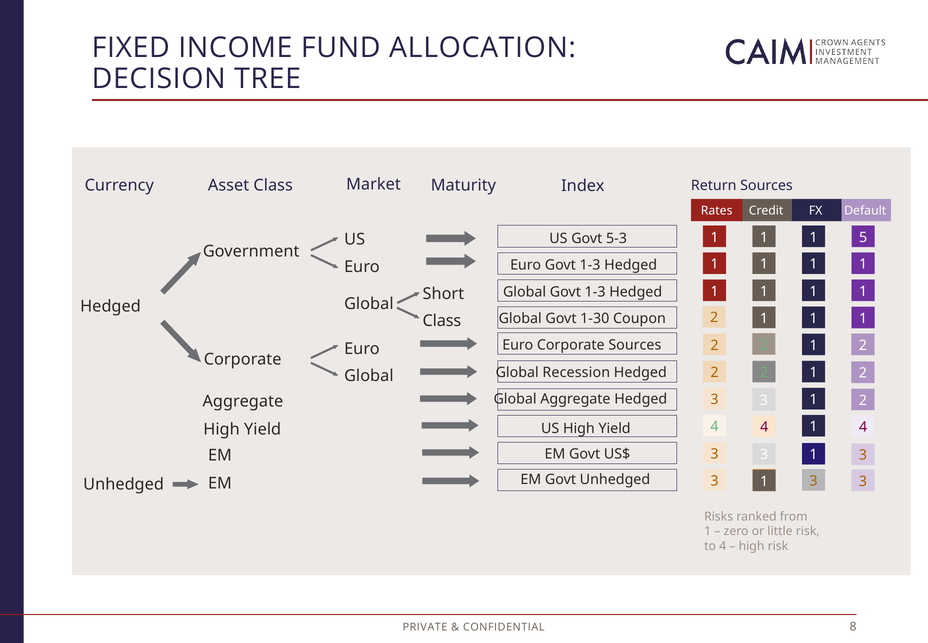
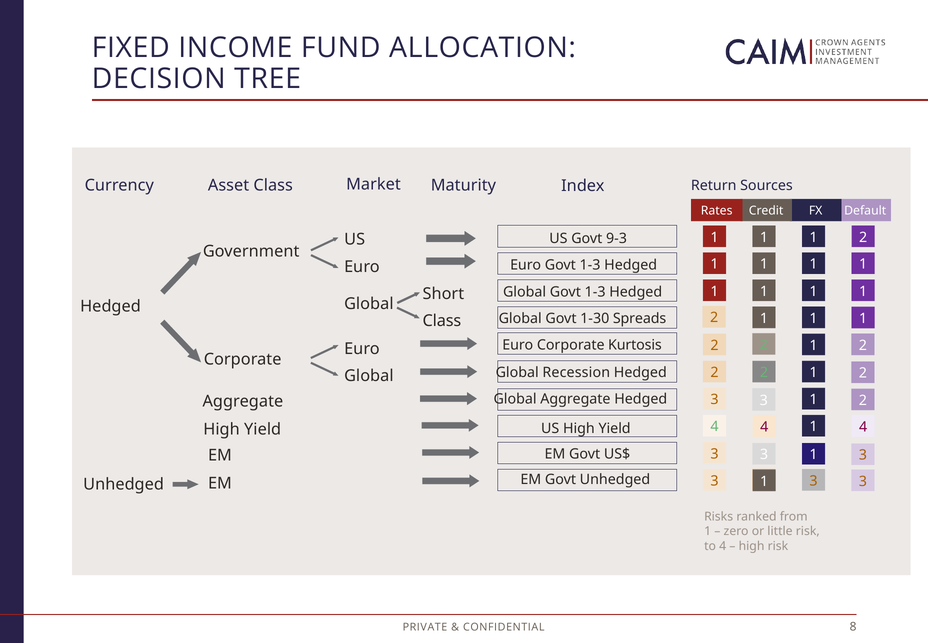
5 at (863, 237): 5 -> 2
5-3: 5-3 -> 9-3
Coupon: Coupon -> Spreads
Corporate Sources: Sources -> Kurtosis
